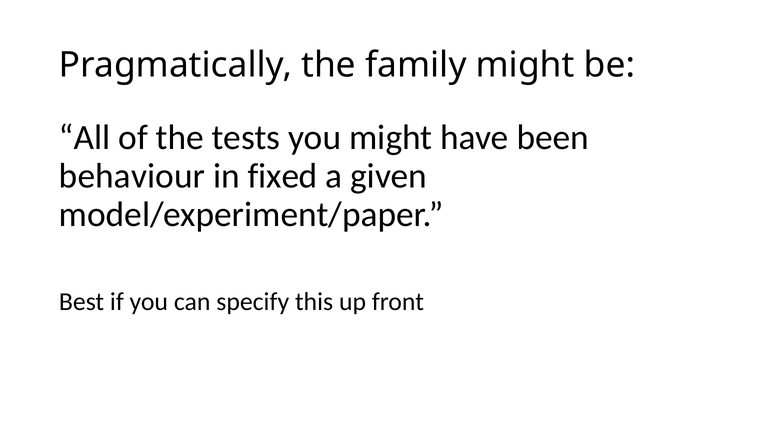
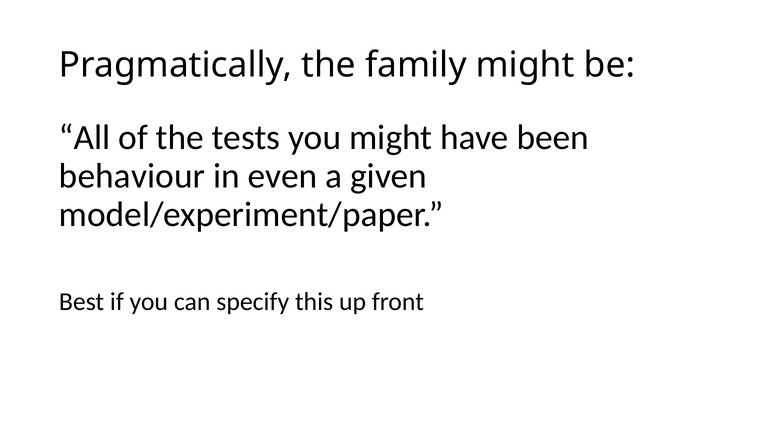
fixed: fixed -> even
